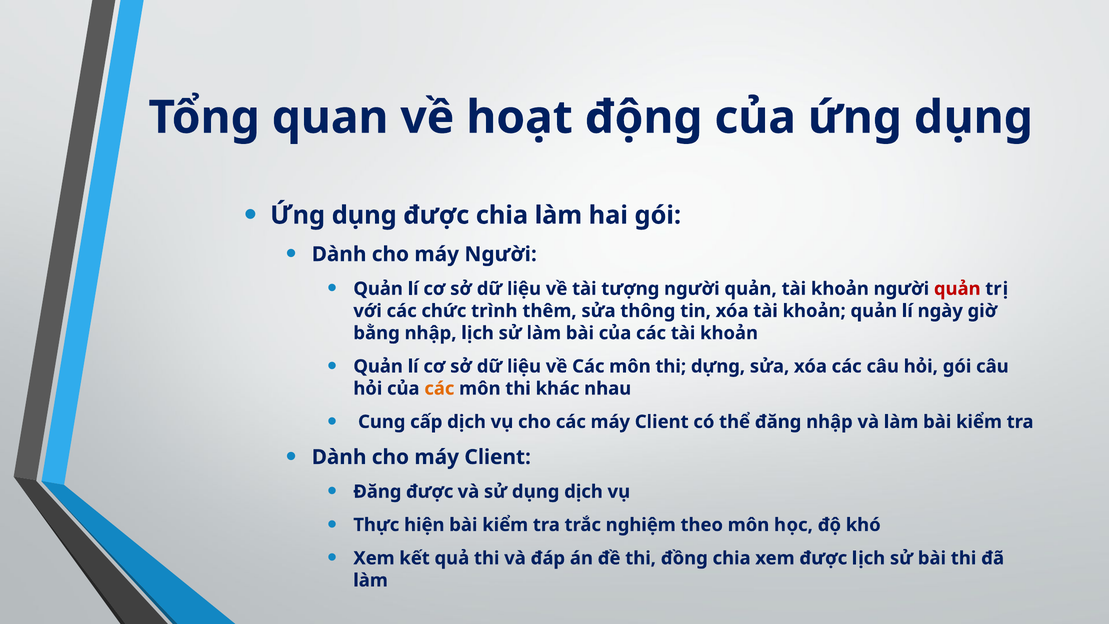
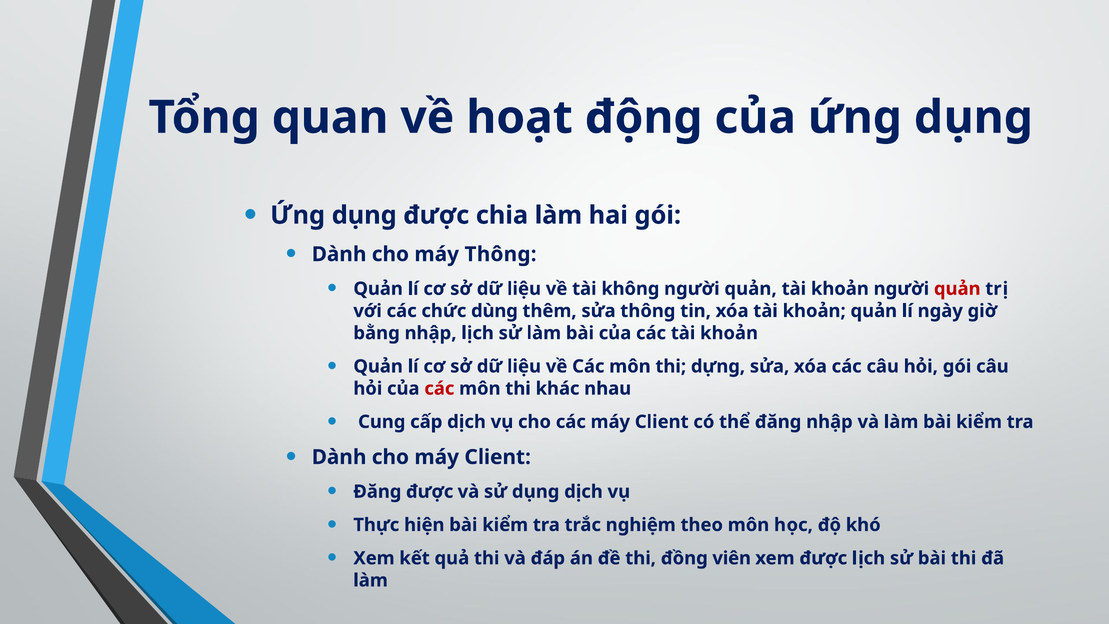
máy Người: Người -> Thông
tượng: tượng -> không
trình: trình -> dùng
các at (439, 388) colour: orange -> red
đồng chia: chia -> viên
